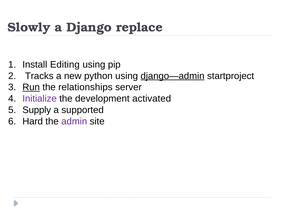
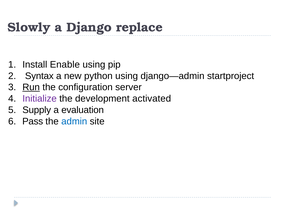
Editing: Editing -> Enable
Tracks: Tracks -> Syntax
django—admin underline: present -> none
relationships: relationships -> configuration
supported: supported -> evaluation
Hard: Hard -> Pass
admin colour: purple -> blue
